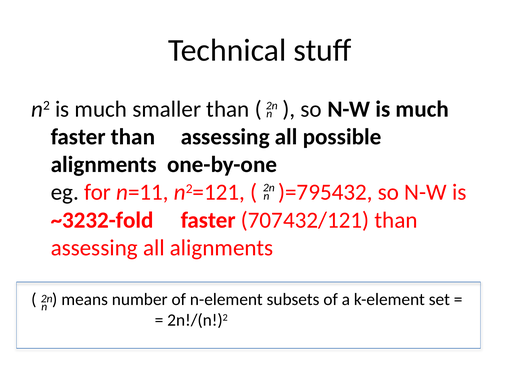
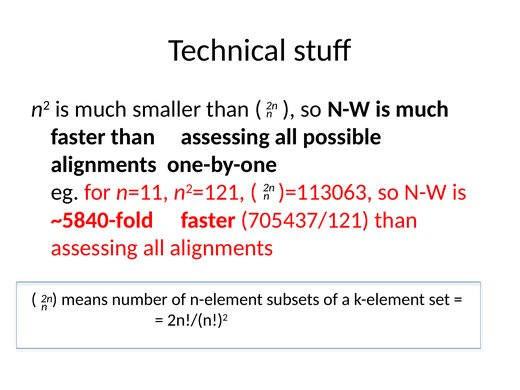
)=795432: )=795432 -> )=113063
~3232-fold: ~3232-fold -> ~5840-fold
707432/121: 707432/121 -> 705437/121
